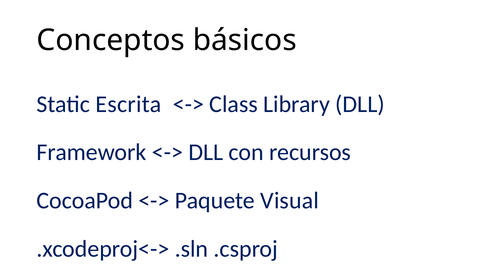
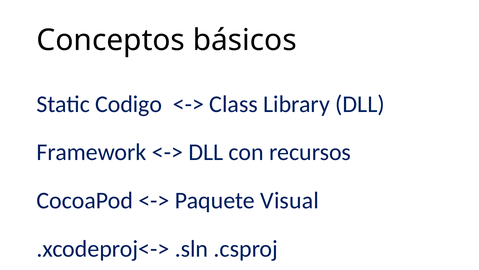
Escrita: Escrita -> Codigo
